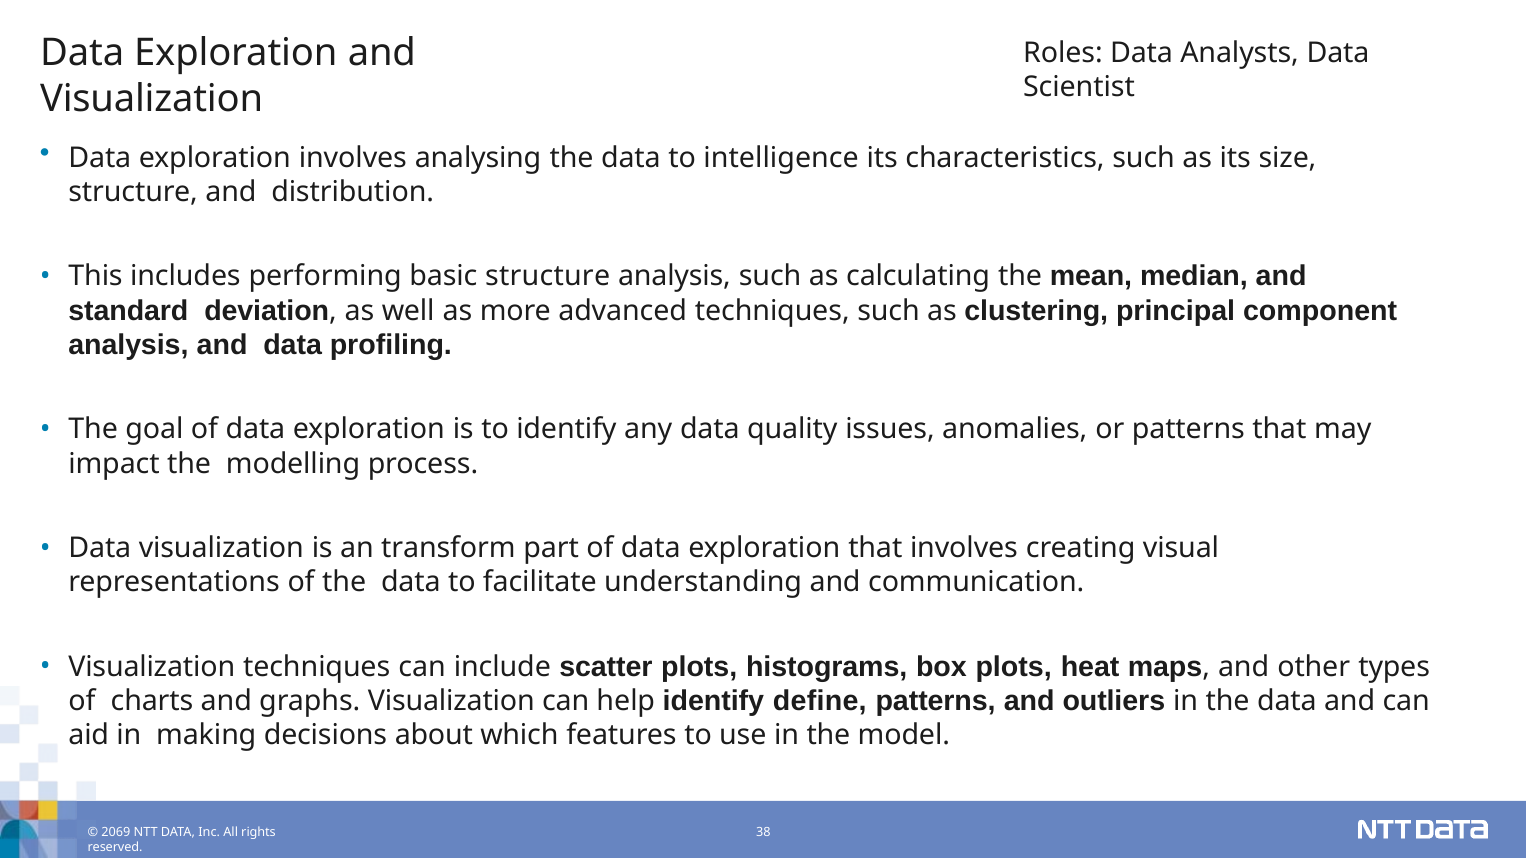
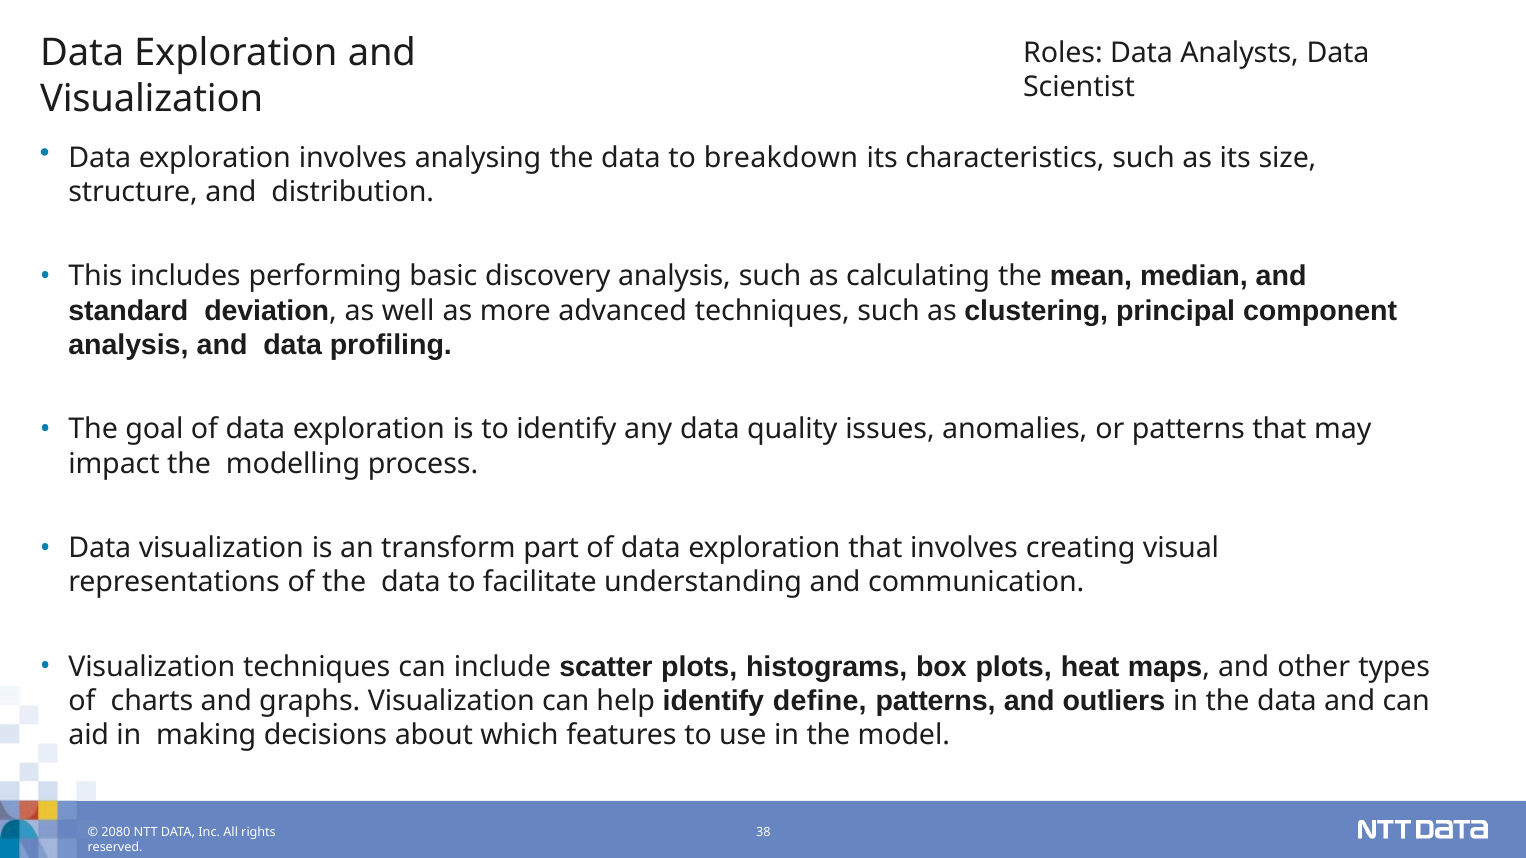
intelligence: intelligence -> breakdown
basic structure: structure -> discovery
2069: 2069 -> 2080
